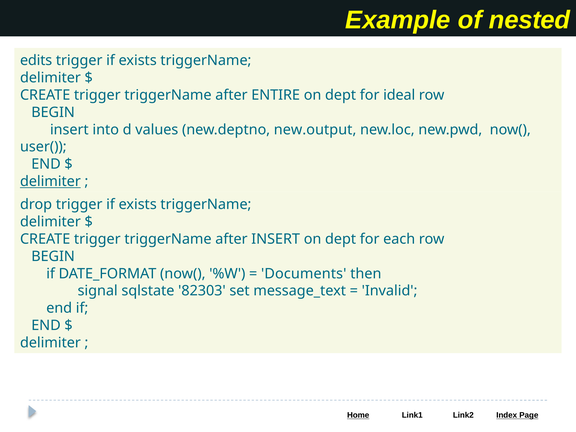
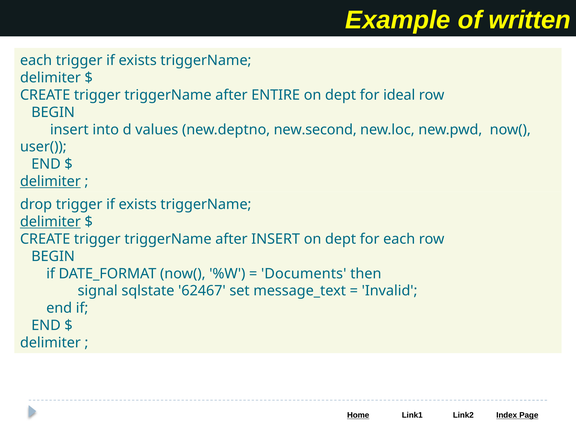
nested: nested -> written
edits at (36, 60): edits -> each
new.output: new.output -> new.second
delimiter at (50, 222) underline: none -> present
82303: 82303 -> 62467
